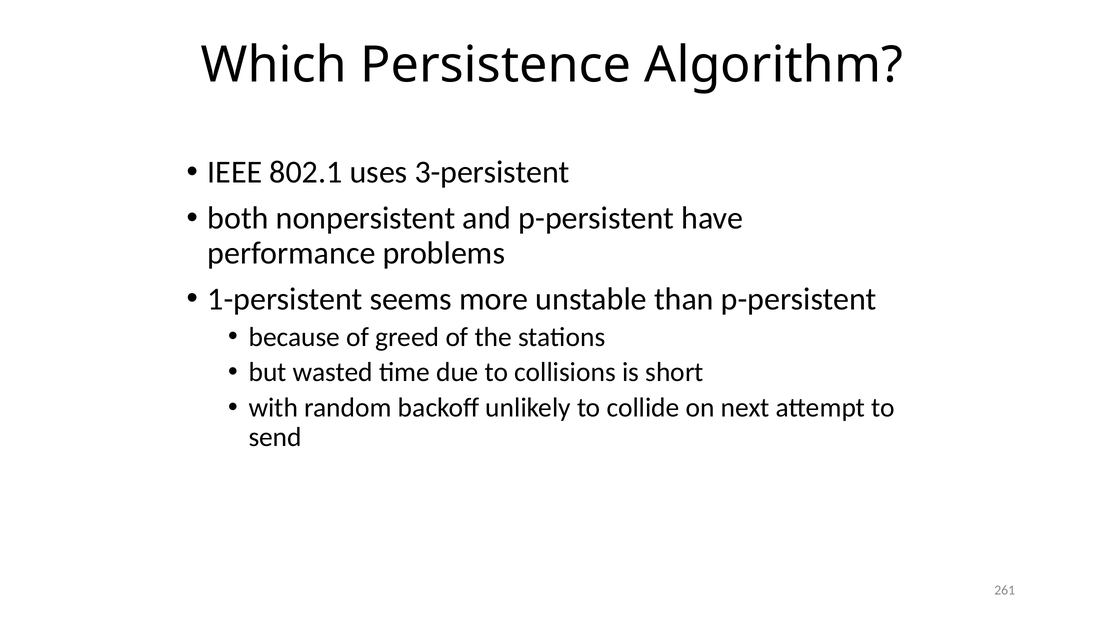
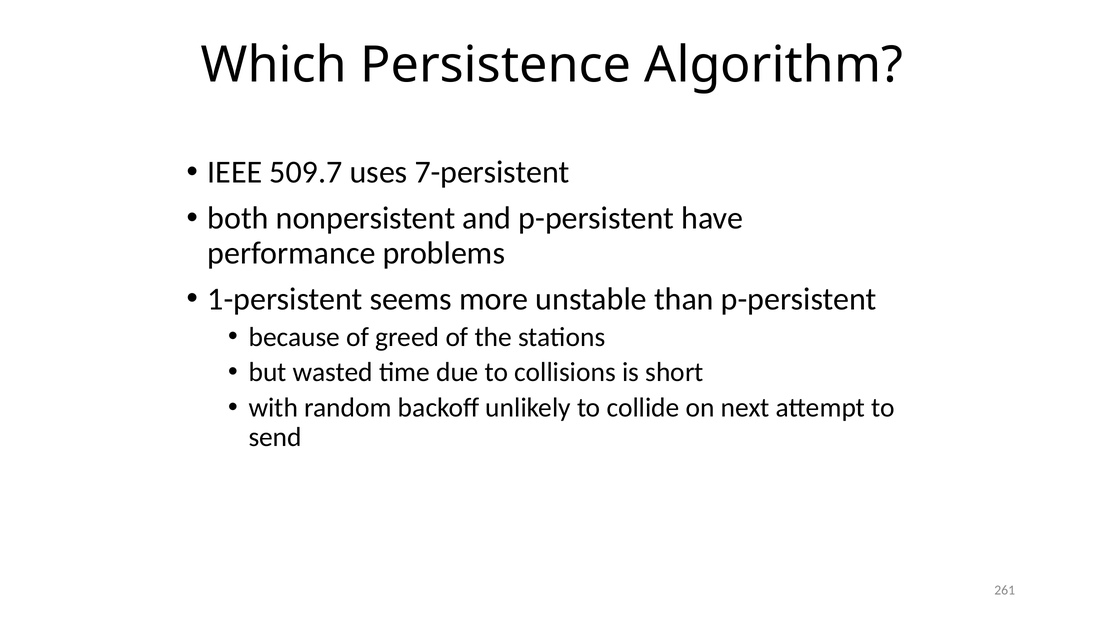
802.1: 802.1 -> 509.7
3-persistent: 3-persistent -> 7-persistent
